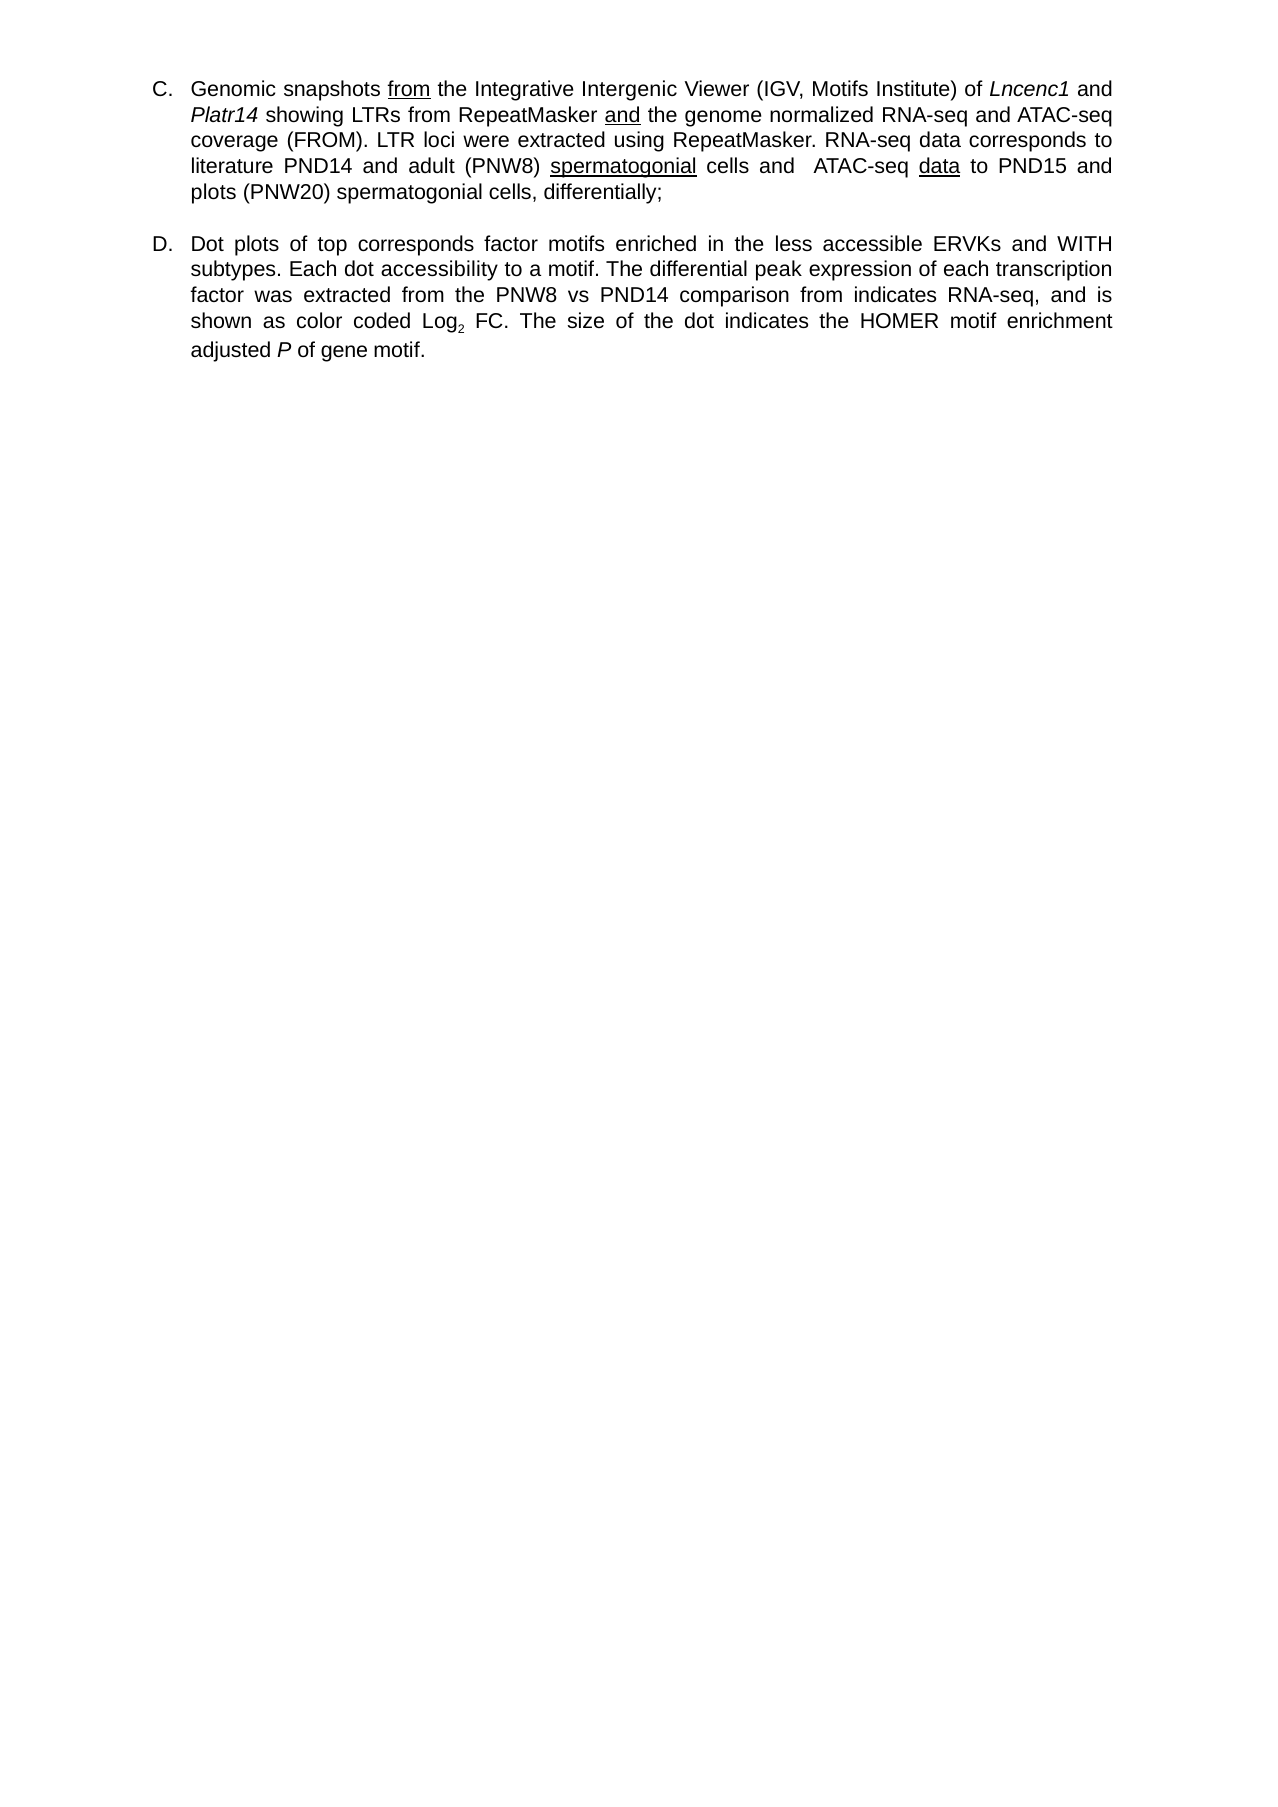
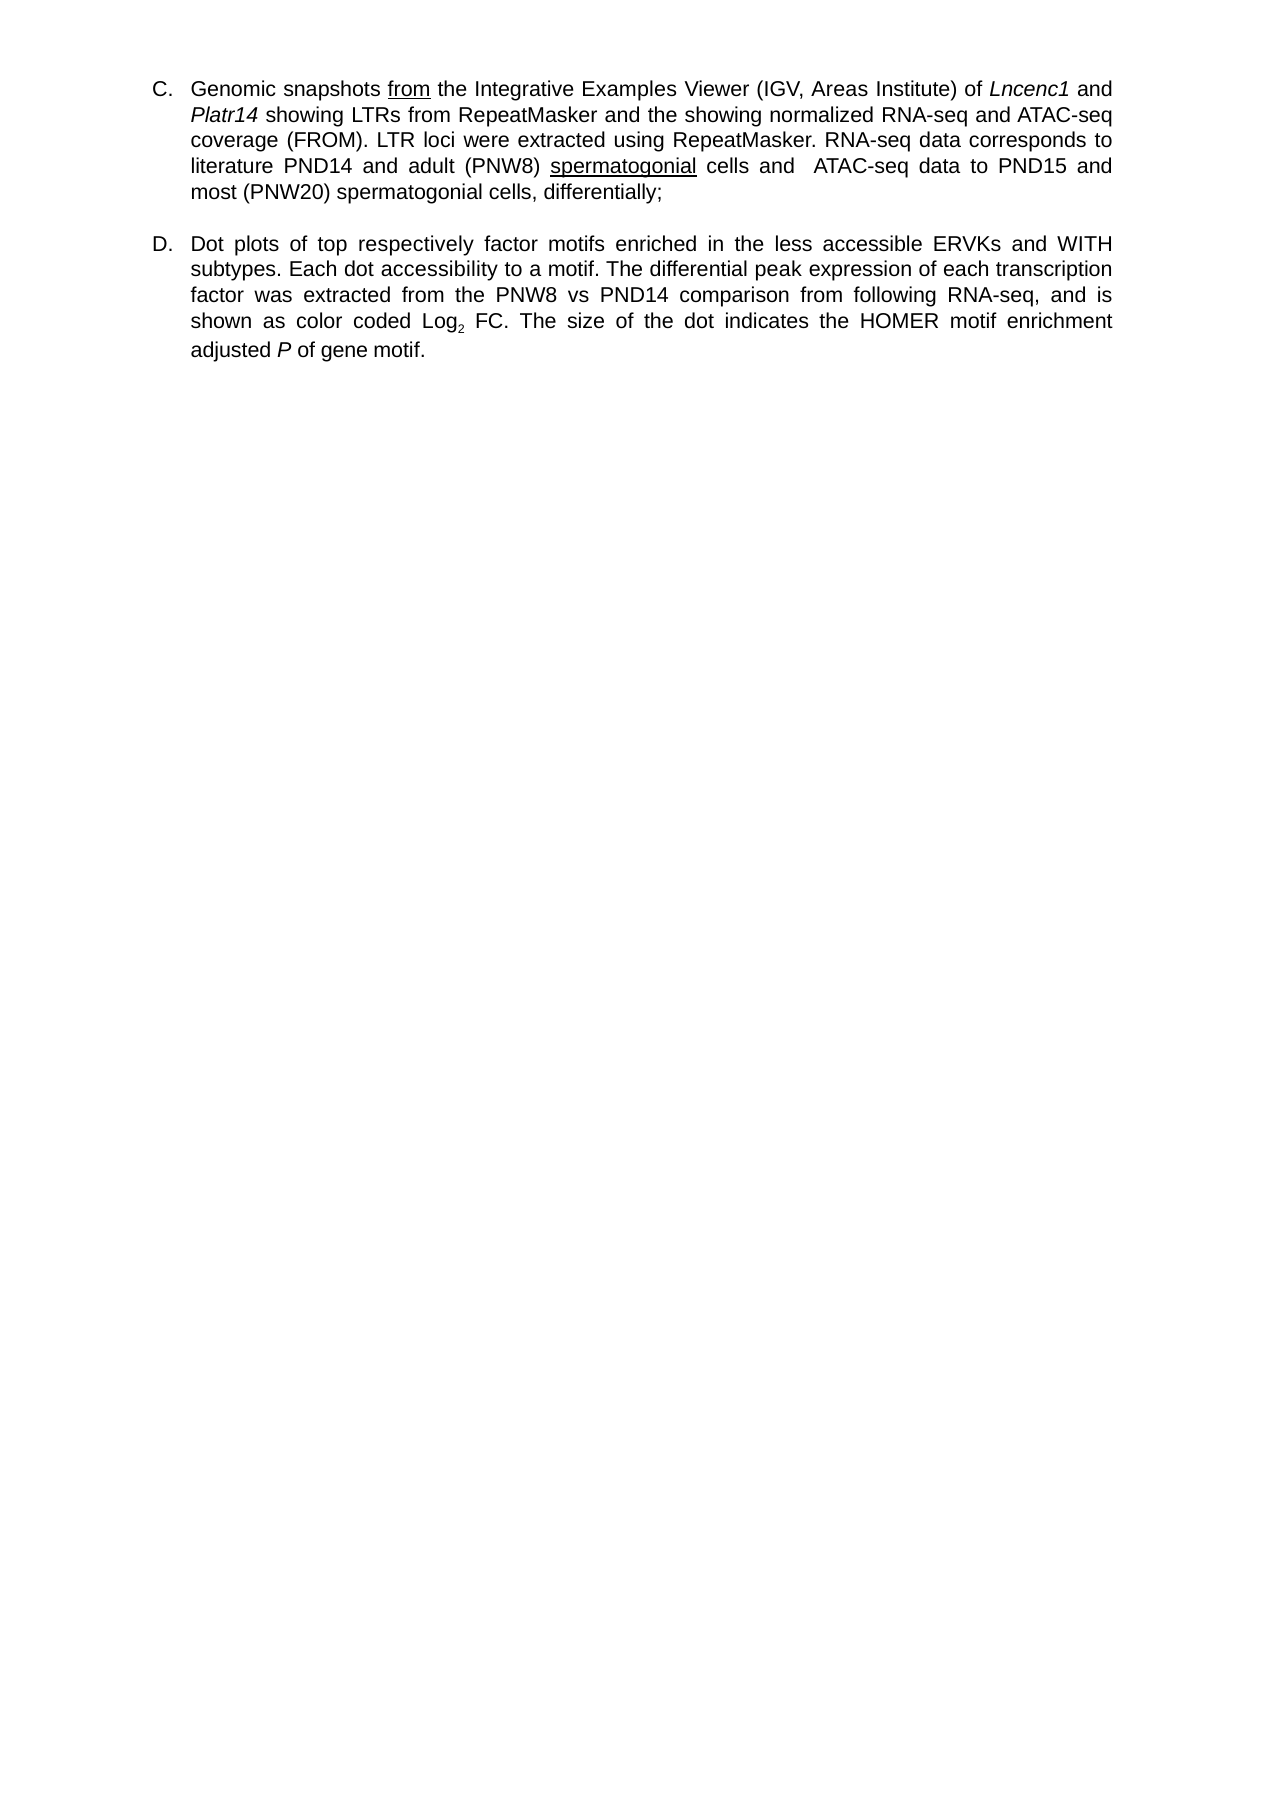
Intergenic: Intergenic -> Examples
IGV Motifs: Motifs -> Areas
and at (623, 115) underline: present -> none
the genome: genome -> showing
data at (940, 167) underline: present -> none
plots at (214, 193): plots -> most
top corresponds: corresponds -> respectively
from indicates: indicates -> following
